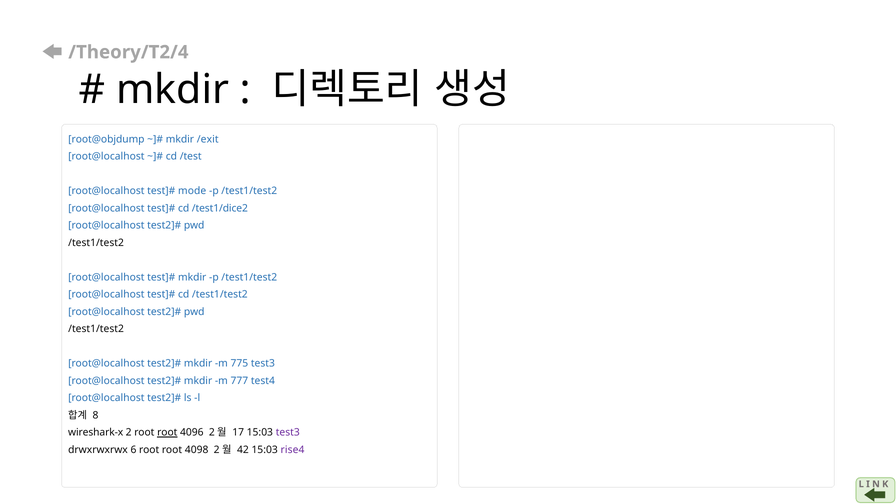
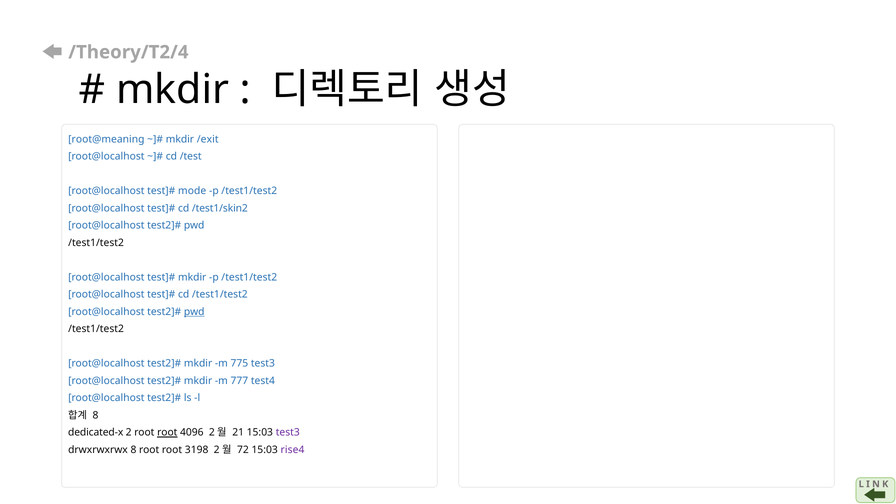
root@objdump: root@objdump -> root@meaning
/test1/dice2: /test1/dice2 -> /test1/skin2
pwd at (194, 312) underline: none -> present
wireshark-x: wireshark-x -> dedicated-x
17: 17 -> 21
drwxrwxrwx 6: 6 -> 8
4098: 4098 -> 3198
42: 42 -> 72
